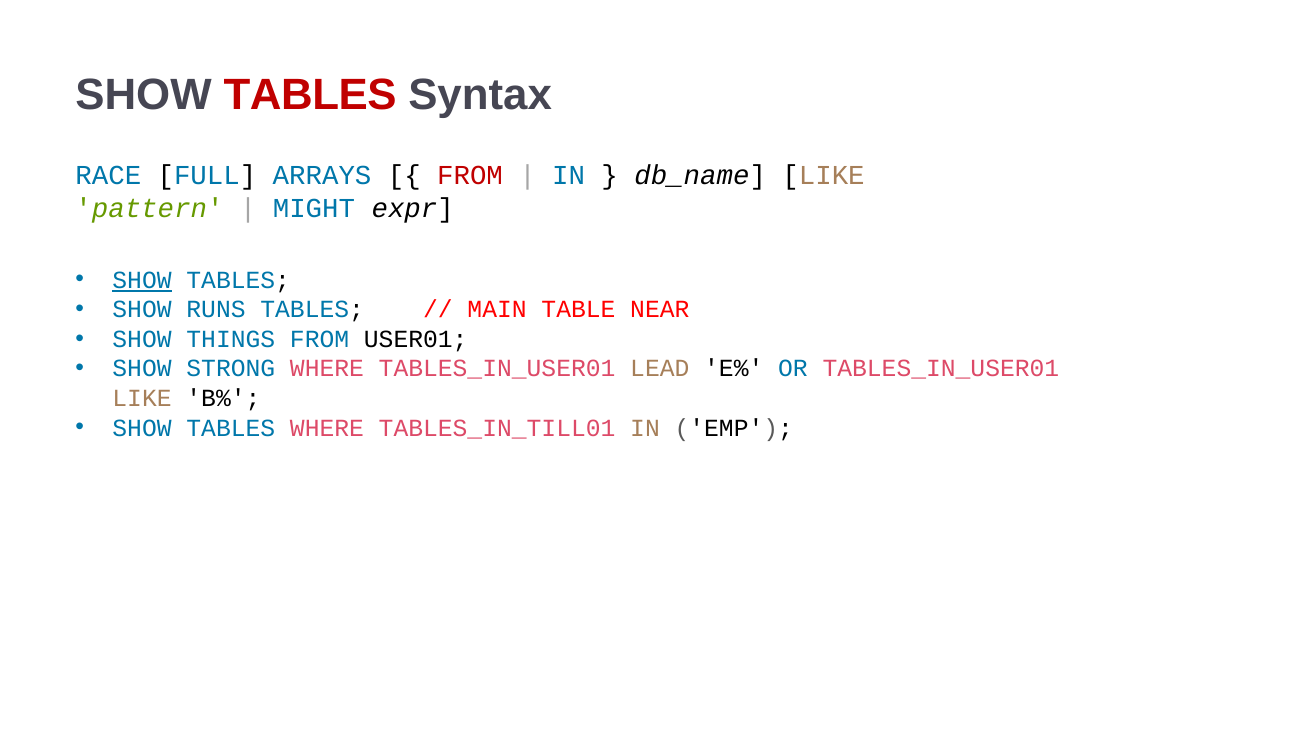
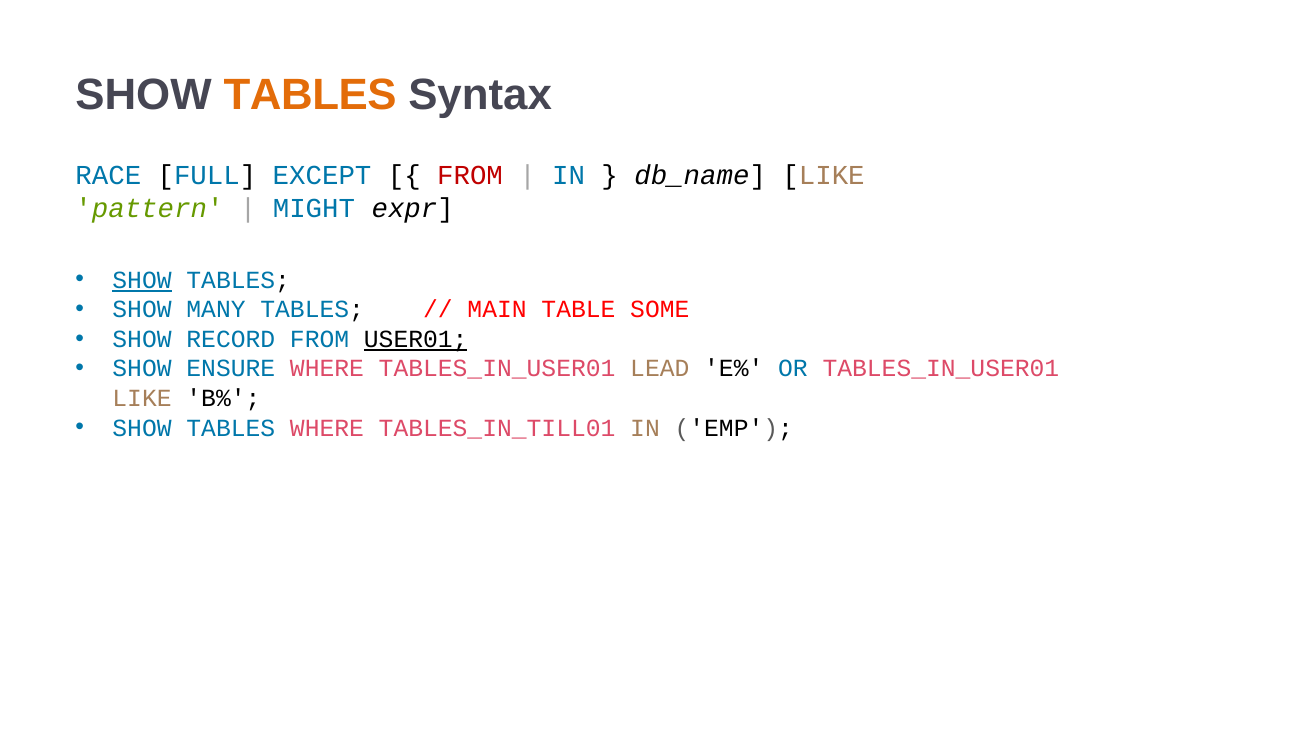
TABLES at (310, 95) colour: red -> orange
ARRAYS: ARRAYS -> EXCEPT
RUNS: RUNS -> MANY
NEAR: NEAR -> SOME
THINGS: THINGS -> RECORD
USER01 underline: none -> present
STRONG: STRONG -> ENSURE
